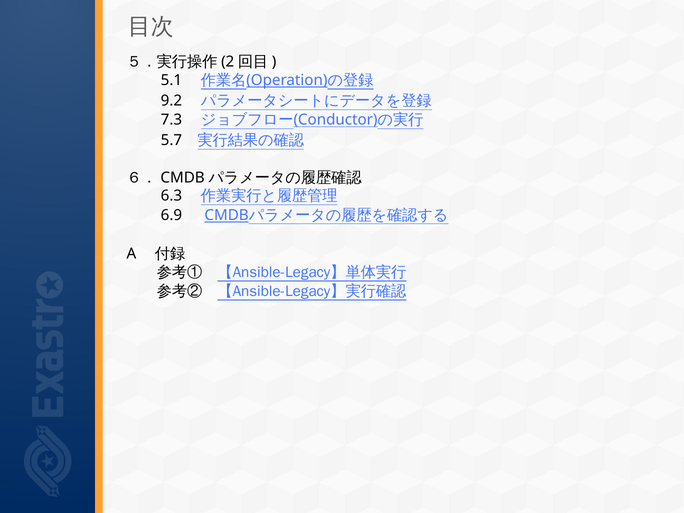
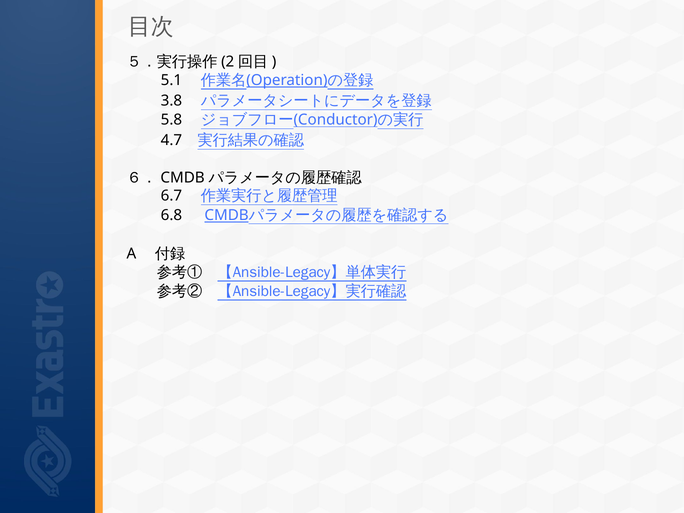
9.2: 9.2 -> 3.8
7.3: 7.3 -> 5.8
5.7: 5.7 -> 4.7
6.3: 6.3 -> 6.7
6.9: 6.9 -> 6.8
